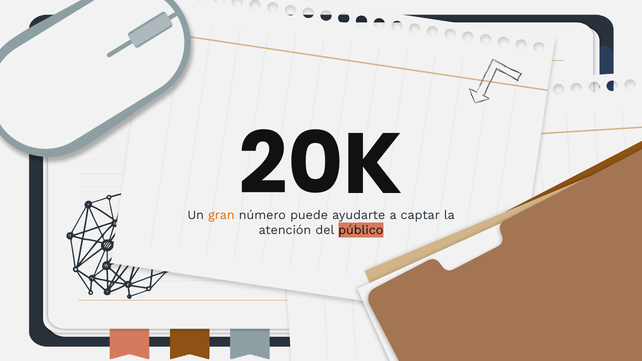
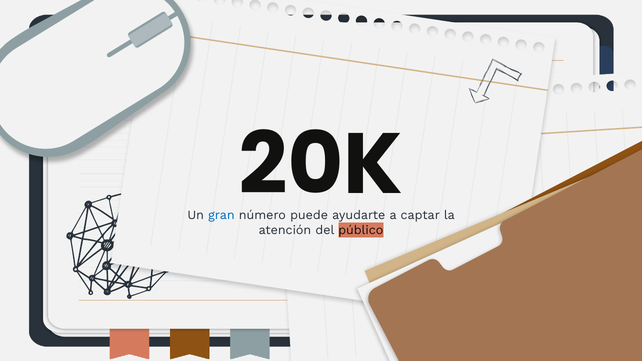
gran colour: orange -> blue
